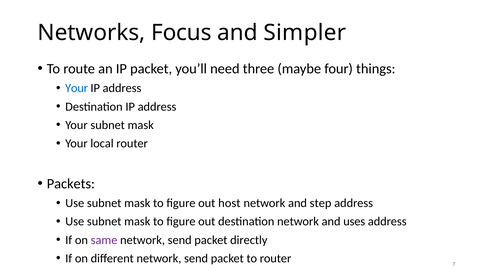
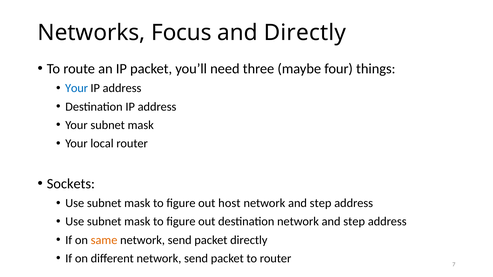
and Simpler: Simpler -> Directly
Packets: Packets -> Sockets
destination network and uses: uses -> step
same colour: purple -> orange
